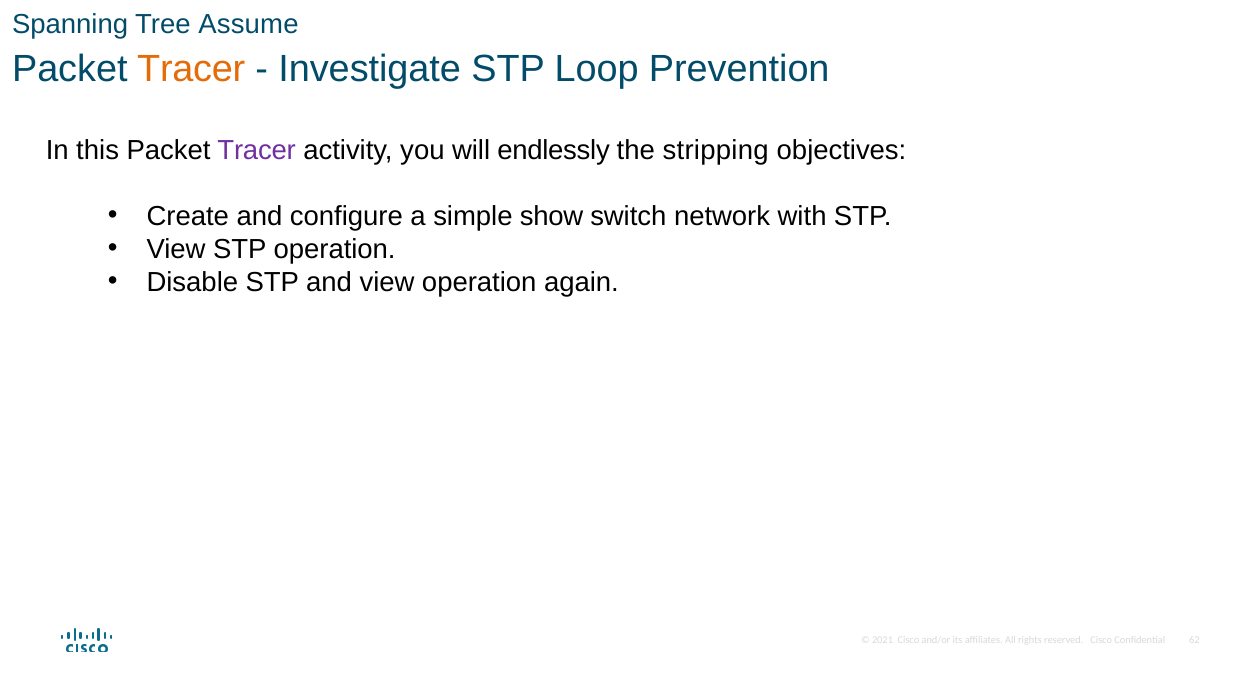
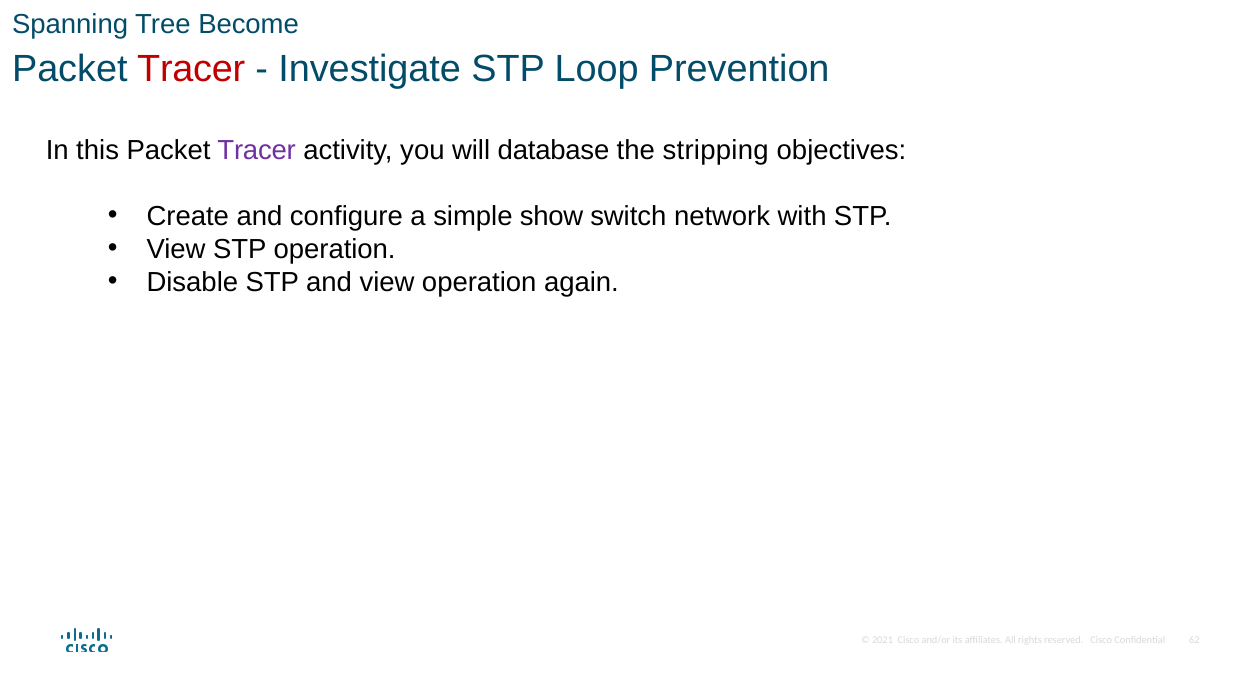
Assume: Assume -> Become
Tracer at (191, 69) colour: orange -> red
endlessly: endlessly -> database
